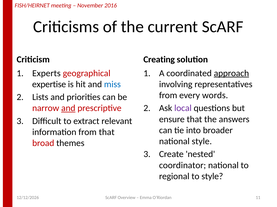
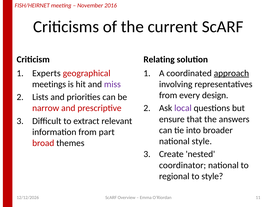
Creating: Creating -> Relating
expertise: expertise -> meetings
miss colour: blue -> purple
words: words -> design
and at (68, 109) underline: present -> none
from that: that -> part
